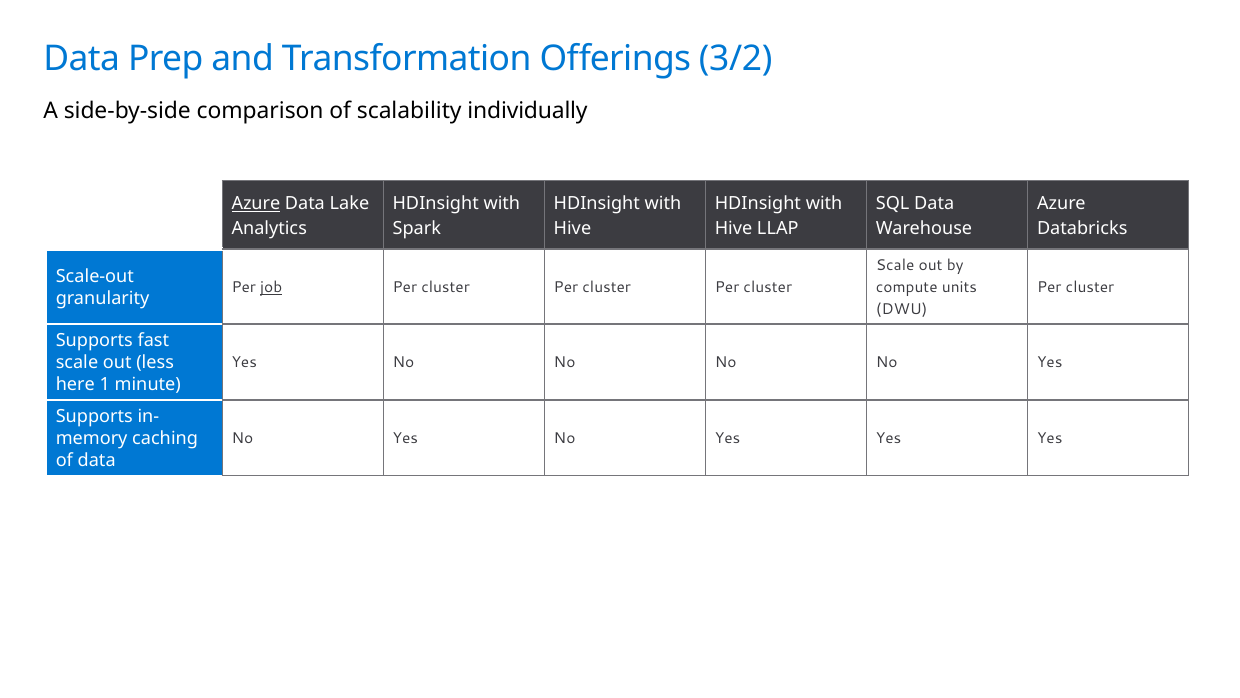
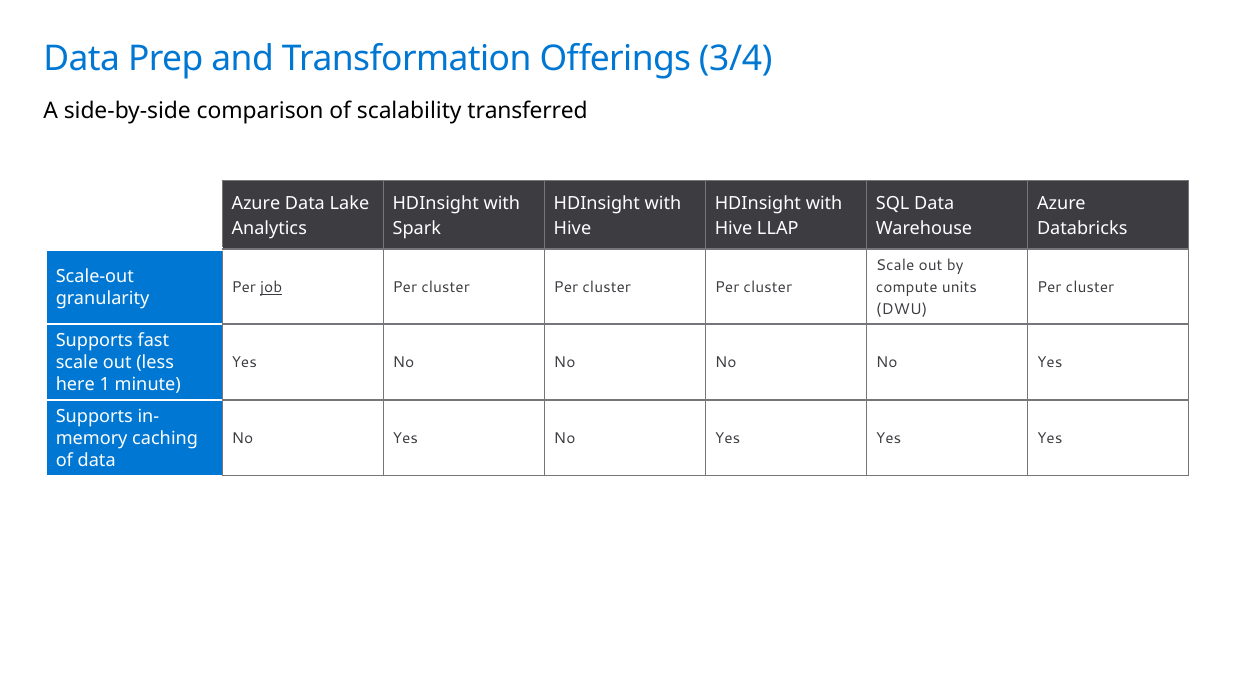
3/2: 3/2 -> 3/4
individually: individually -> transferred
Azure at (256, 203) underline: present -> none
